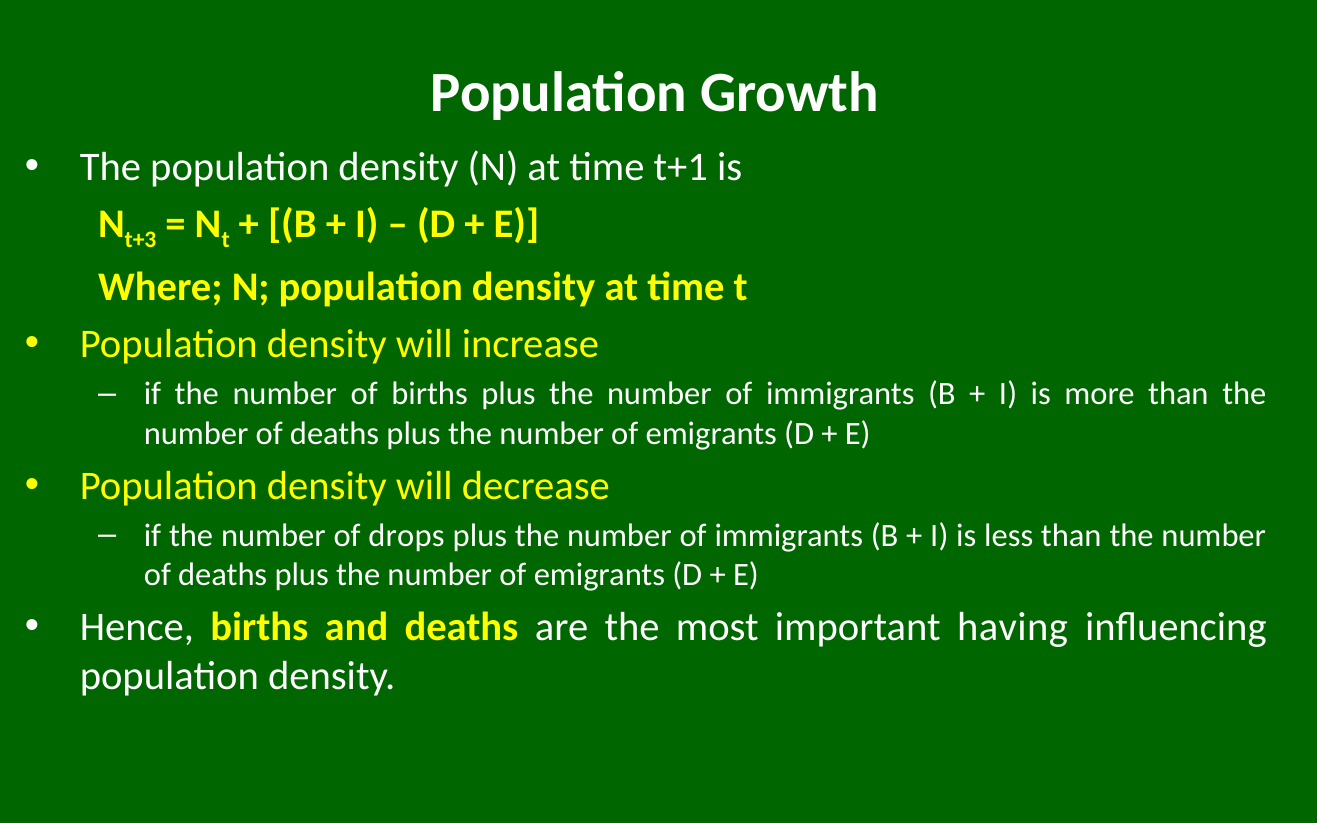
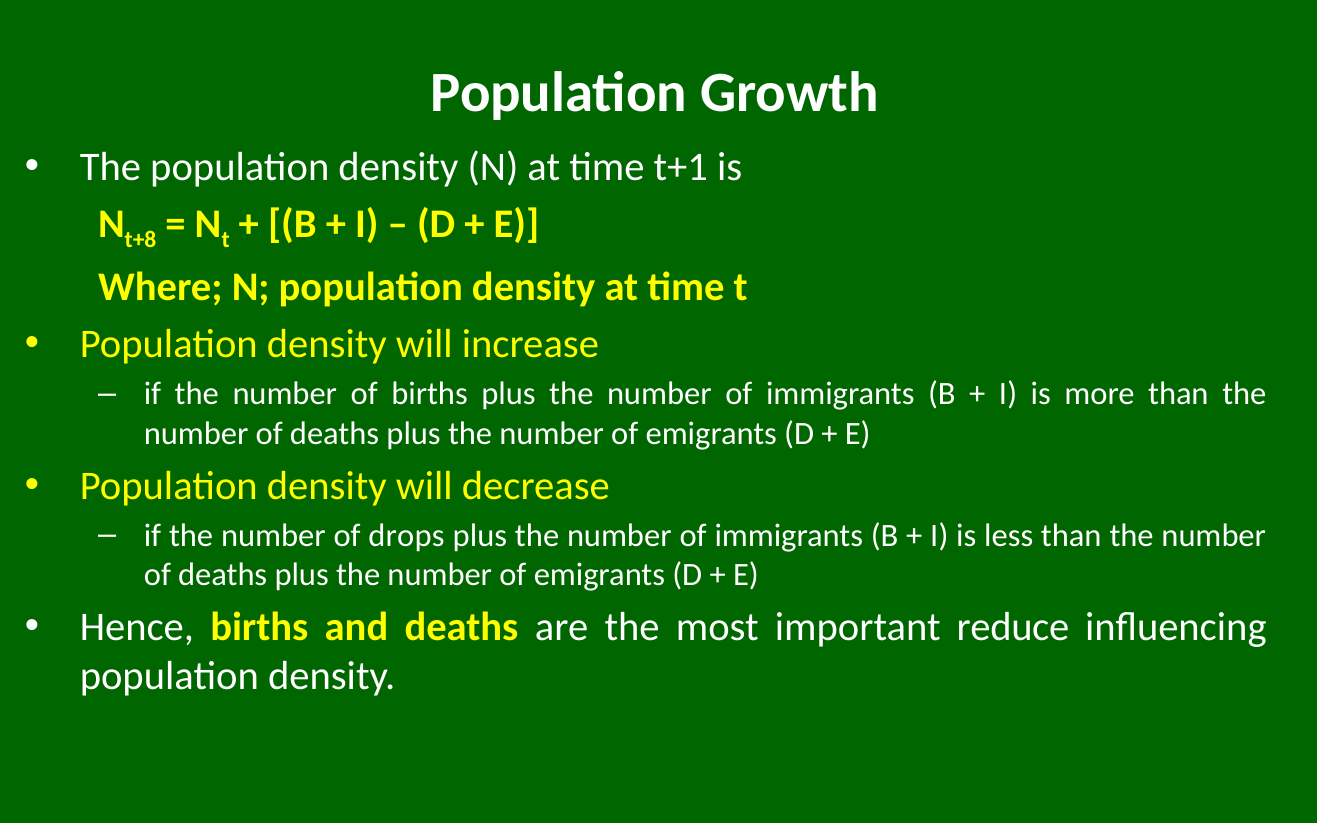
t+3: t+3 -> t+8
having: having -> reduce
